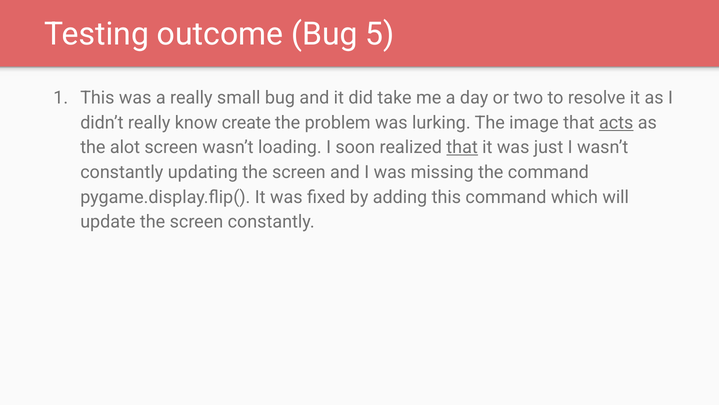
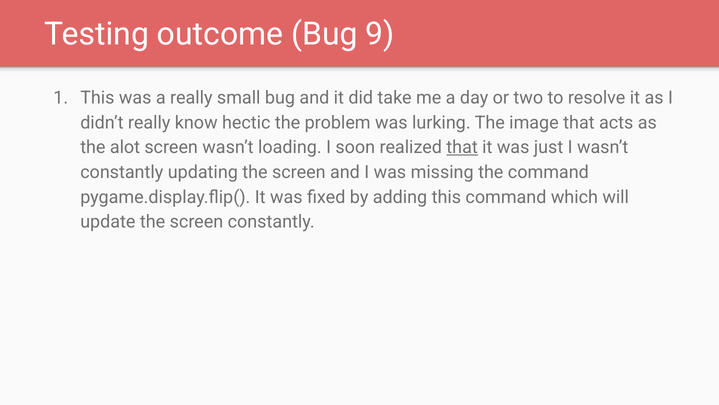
5: 5 -> 9
create: create -> hectic
acts underline: present -> none
